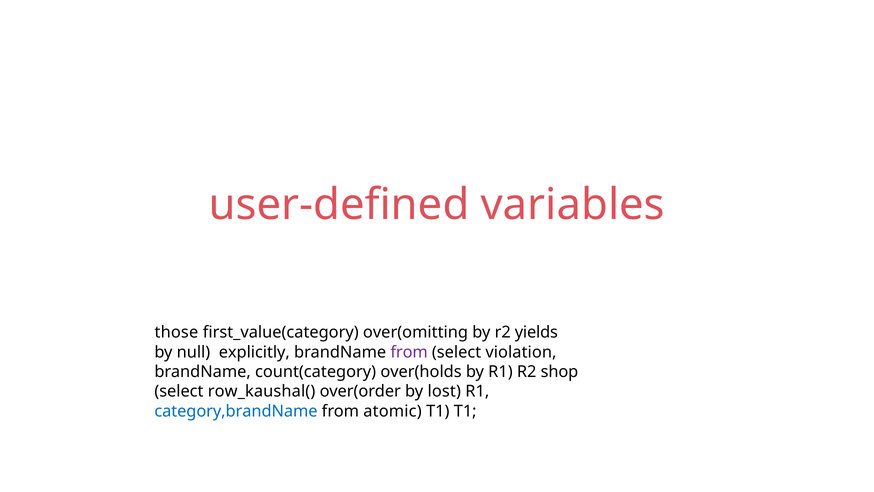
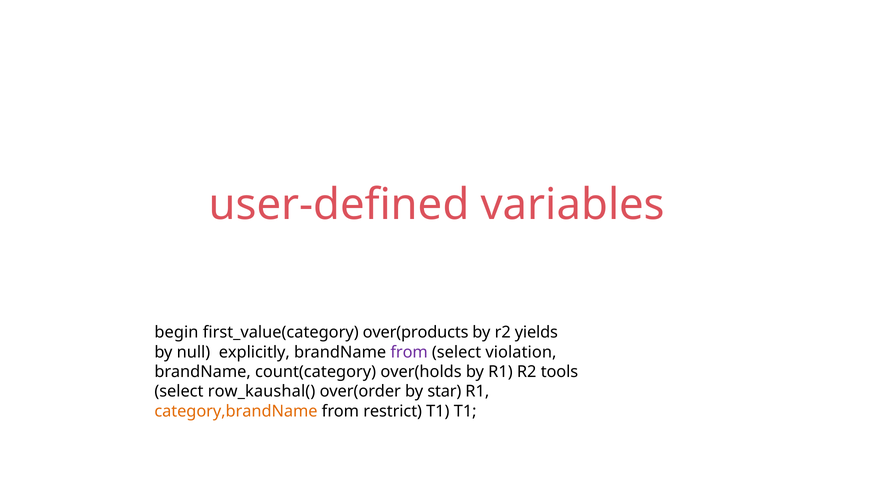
those: those -> begin
over(omitting: over(omitting -> over(products
shop: shop -> tools
lost: lost -> star
category,brandName colour: blue -> orange
atomic: atomic -> restrict
